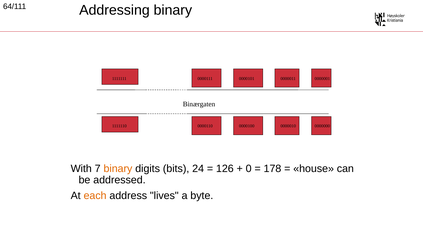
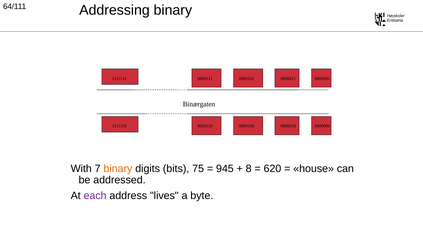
24: 24 -> 75
126: 126 -> 945
0: 0 -> 8
178: 178 -> 620
each colour: orange -> purple
